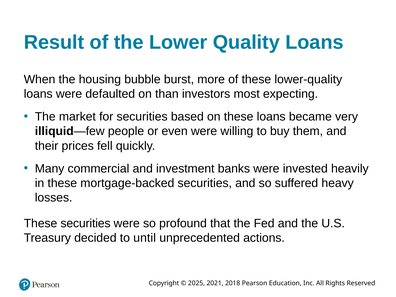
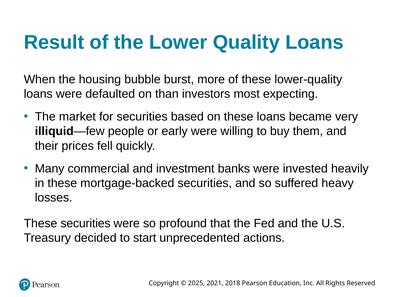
even: even -> early
until: until -> start
